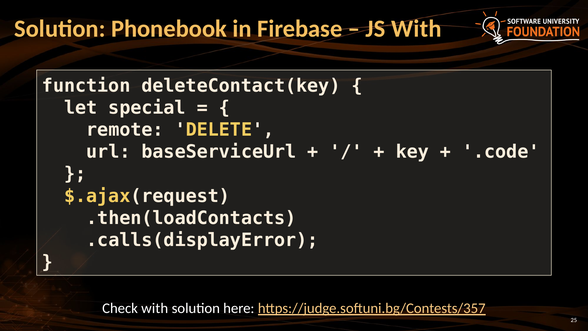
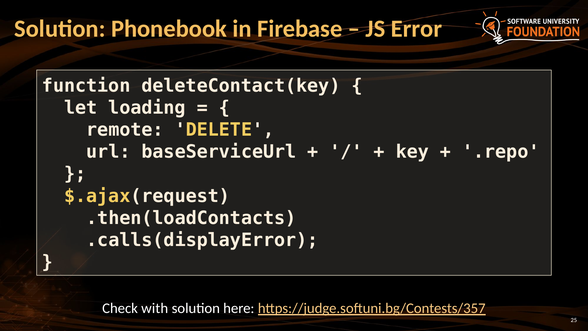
JS With: With -> Error
special: special -> loading
.code: .code -> .repo
